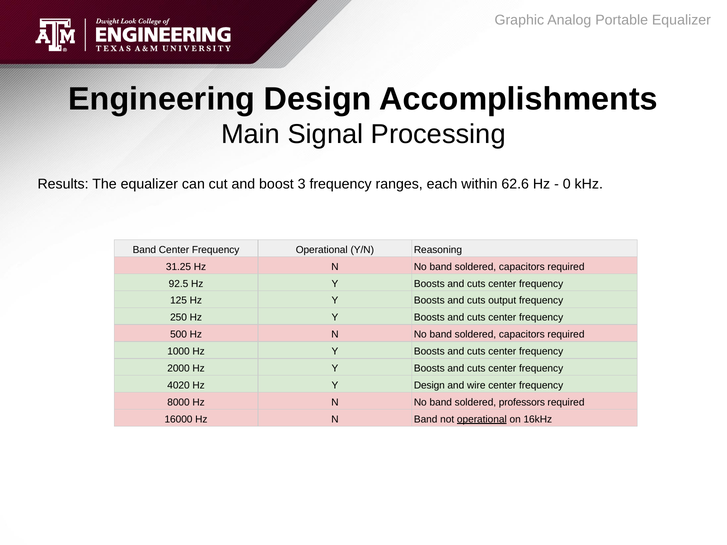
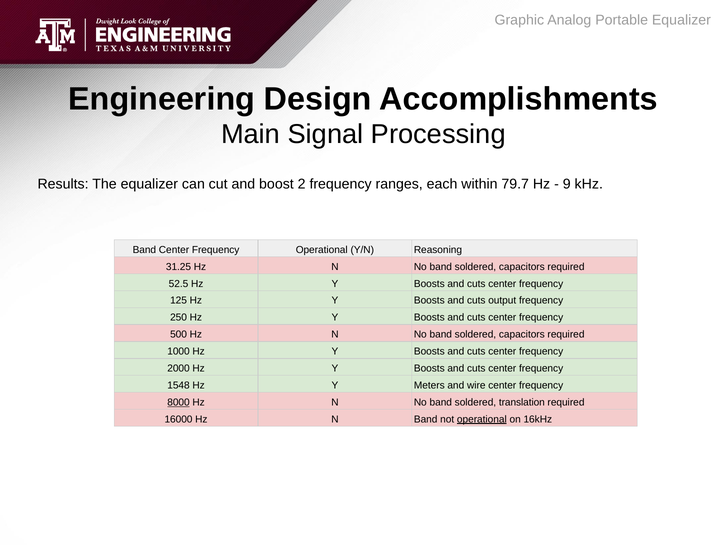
3: 3 -> 2
62.6: 62.6 -> 79.7
0: 0 -> 9
92.5: 92.5 -> 52.5
4020: 4020 -> 1548
Y Design: Design -> Meters
8000 underline: none -> present
professors: professors -> translation
